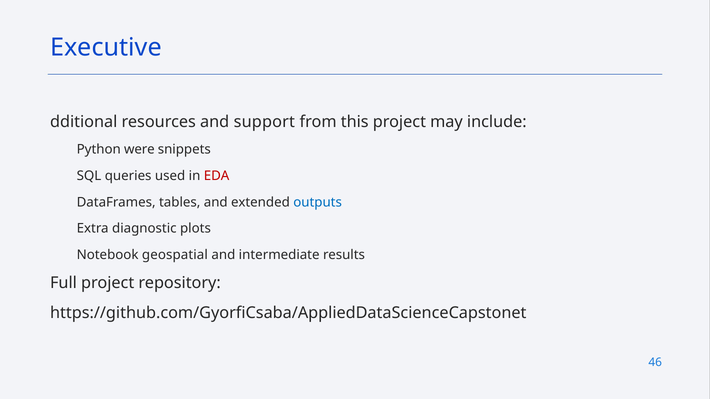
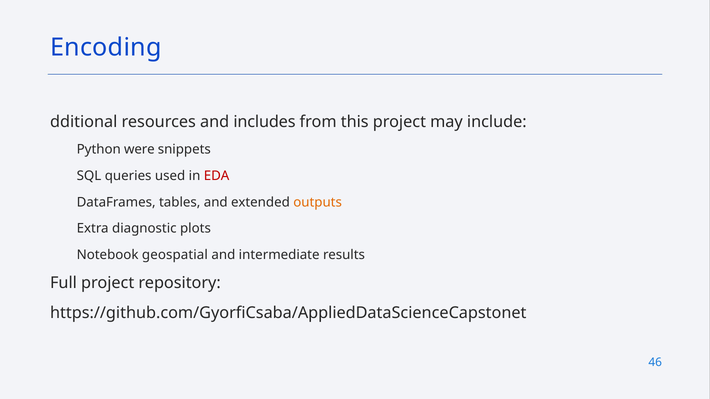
Executive: Executive -> Encoding
support: support -> includes
outputs colour: blue -> orange
